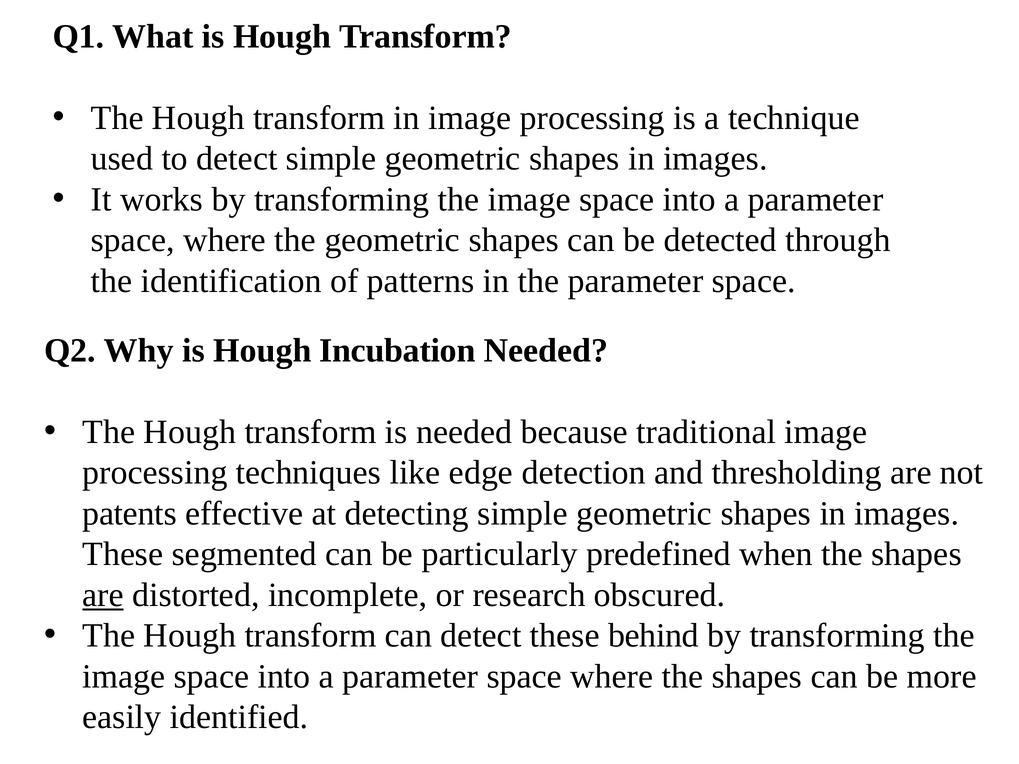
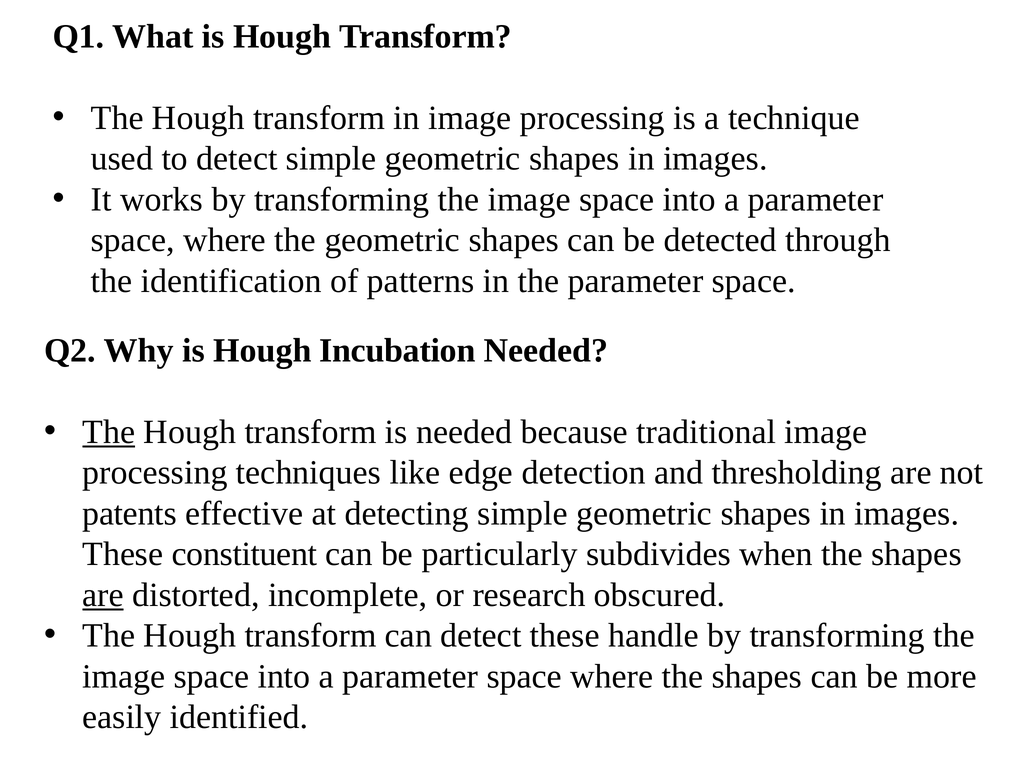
The at (109, 432) underline: none -> present
segmented: segmented -> constituent
predefined: predefined -> subdivides
behind: behind -> handle
